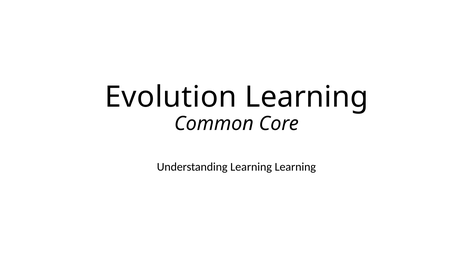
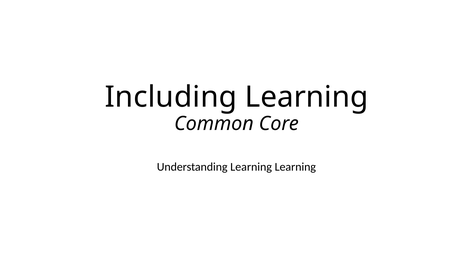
Evolution: Evolution -> Including
